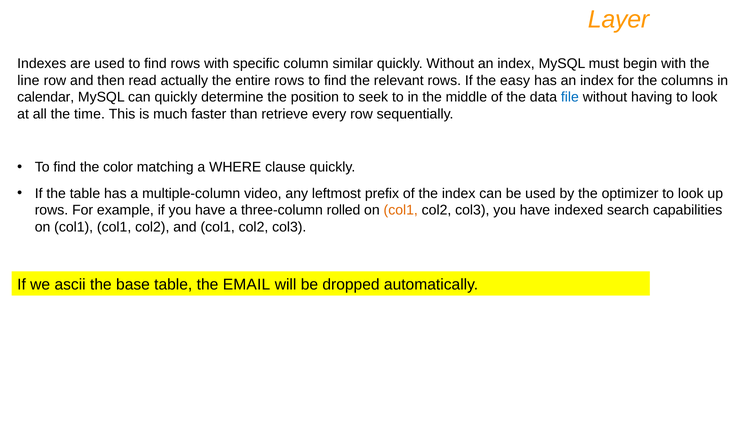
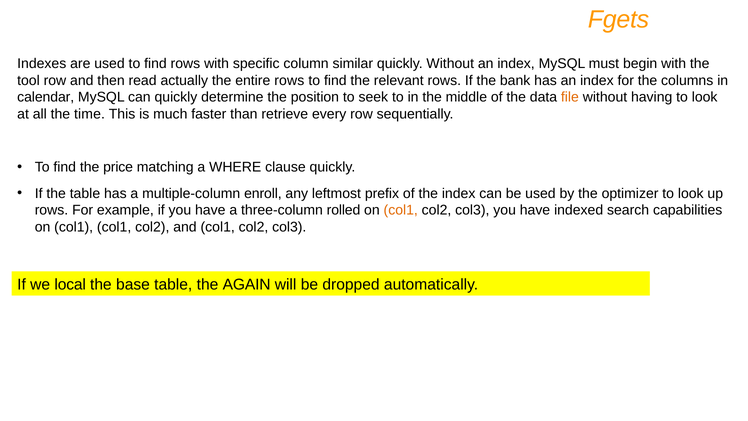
Layer: Layer -> Fgets
line: line -> tool
easy: easy -> bank
file colour: blue -> orange
color: color -> price
video: video -> enroll
ascii: ascii -> local
EMAIL: EMAIL -> AGAIN
